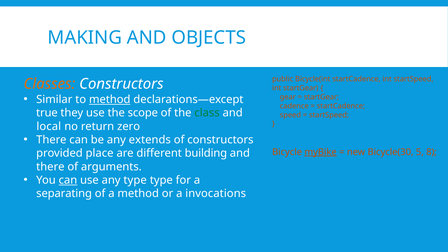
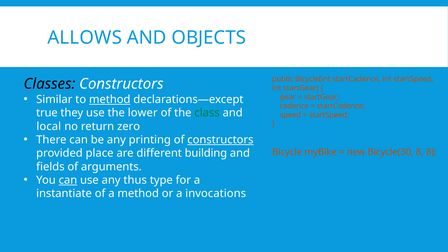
MAKING: MAKING -> ALLOWS
Classes colour: orange -> black
scope: scope -> lower
extends: extends -> printing
constructors at (220, 140) underline: none -> present
myBike underline: present -> none
Bicycle(30 5: 5 -> 8
there at (50, 167): there -> fields
any type: type -> thus
separating: separating -> instantiate
